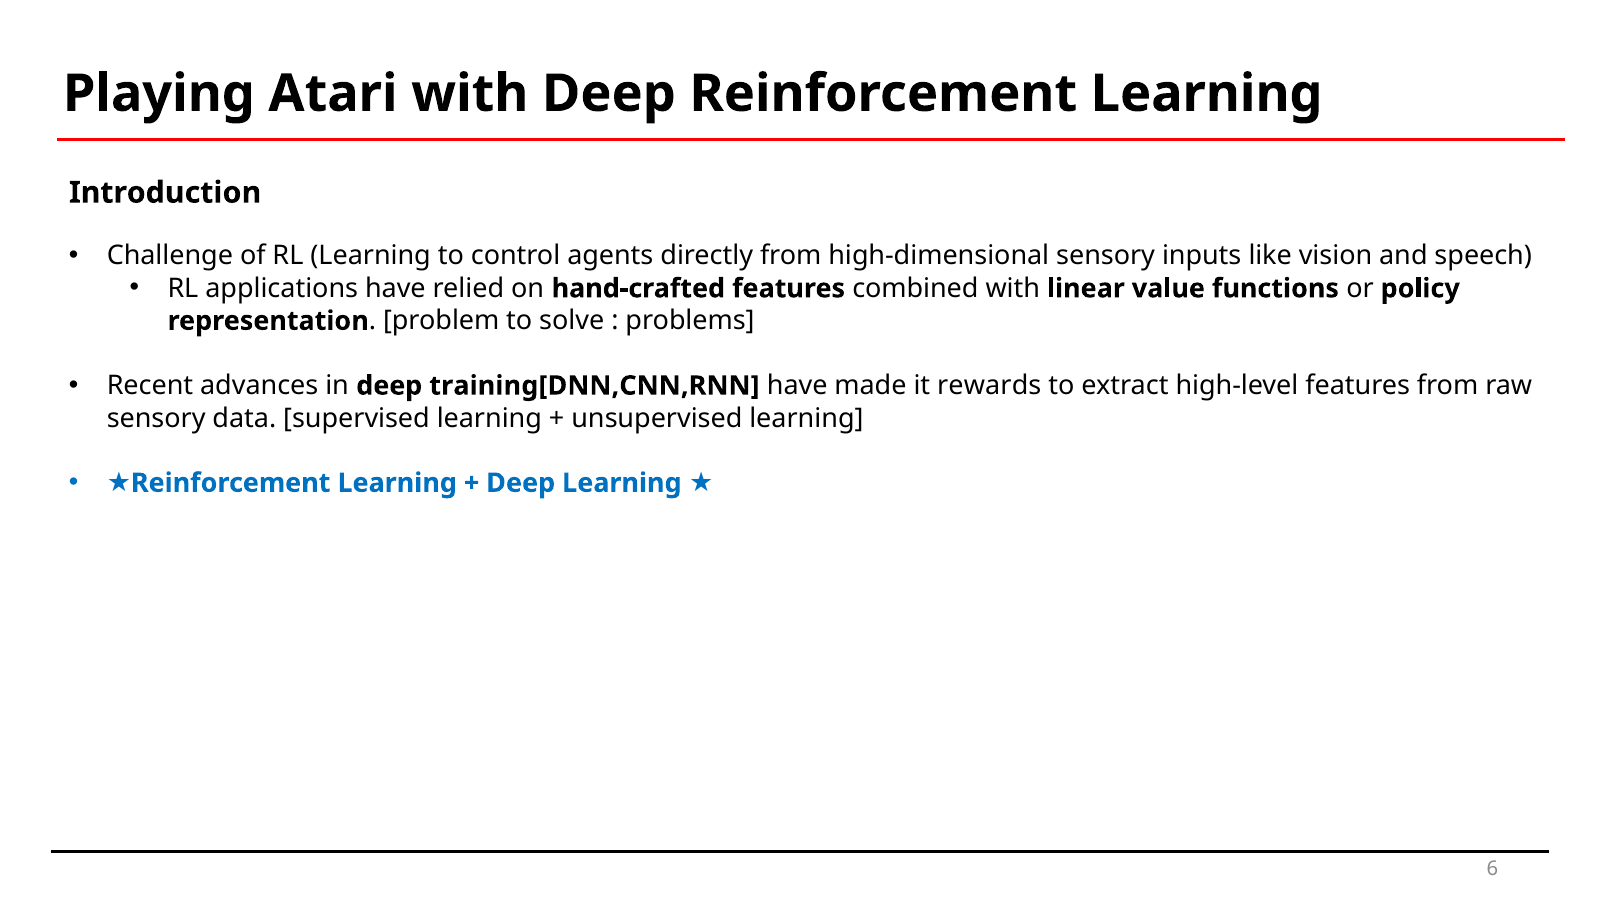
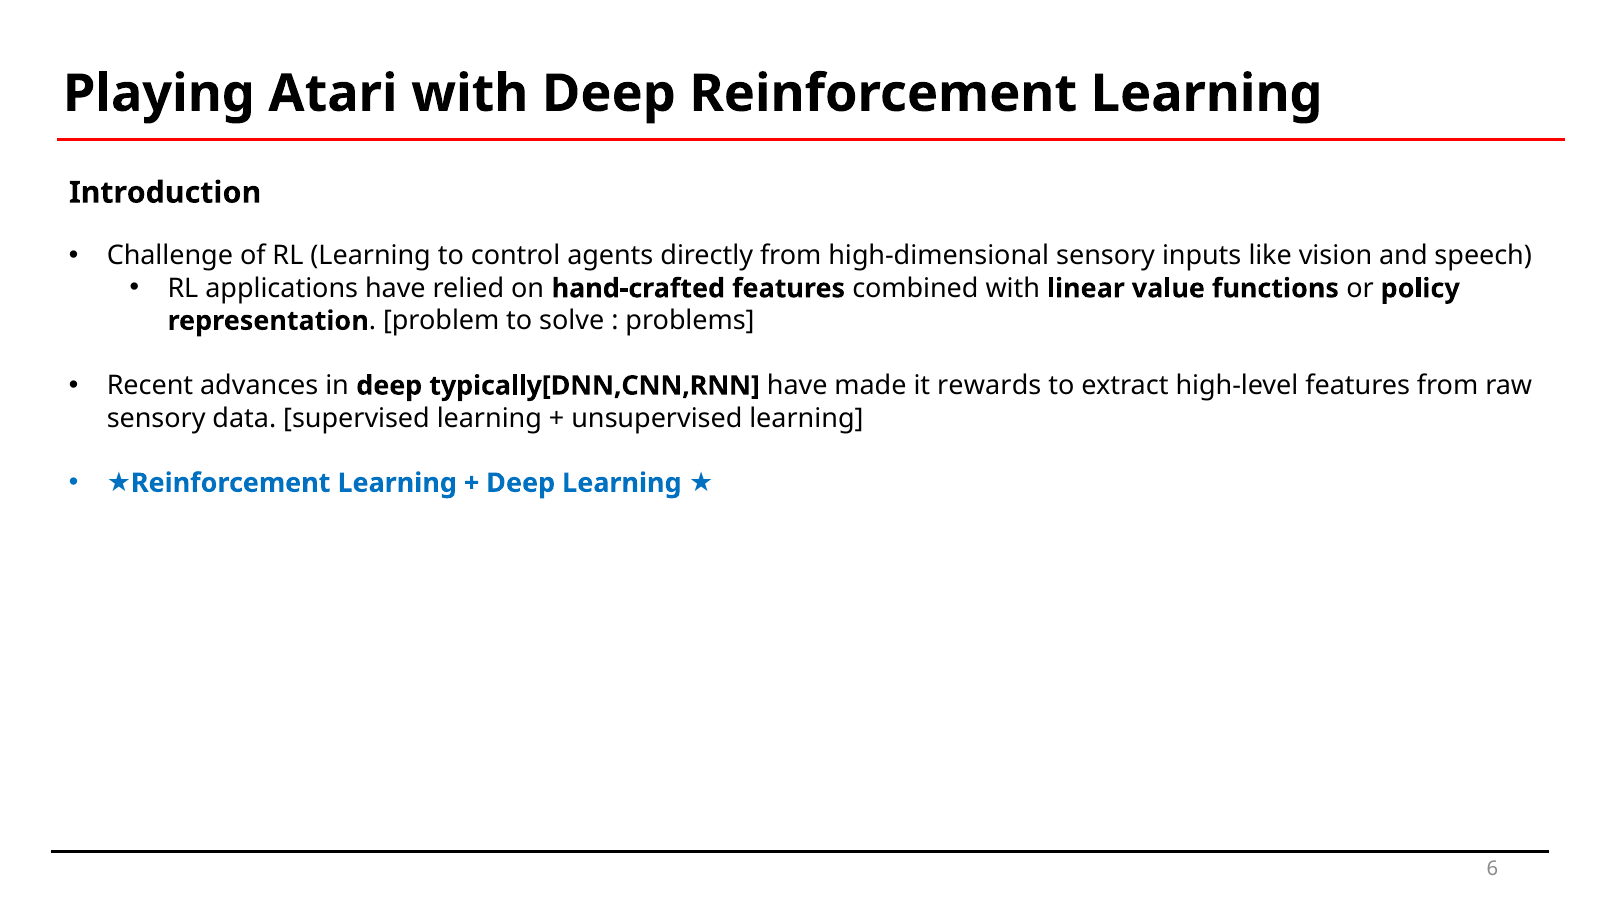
training[DNN,CNN,RNN: training[DNN,CNN,RNN -> typically[DNN,CNN,RNN
